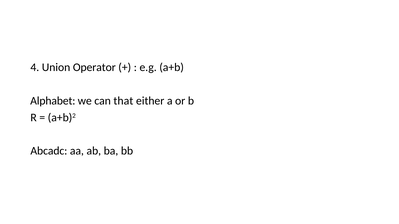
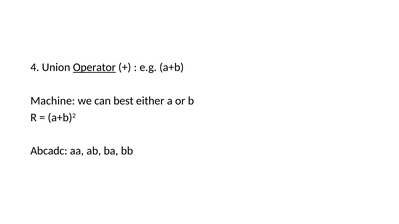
Operator underline: none -> present
Alphabet: Alphabet -> Machine
that: that -> best
